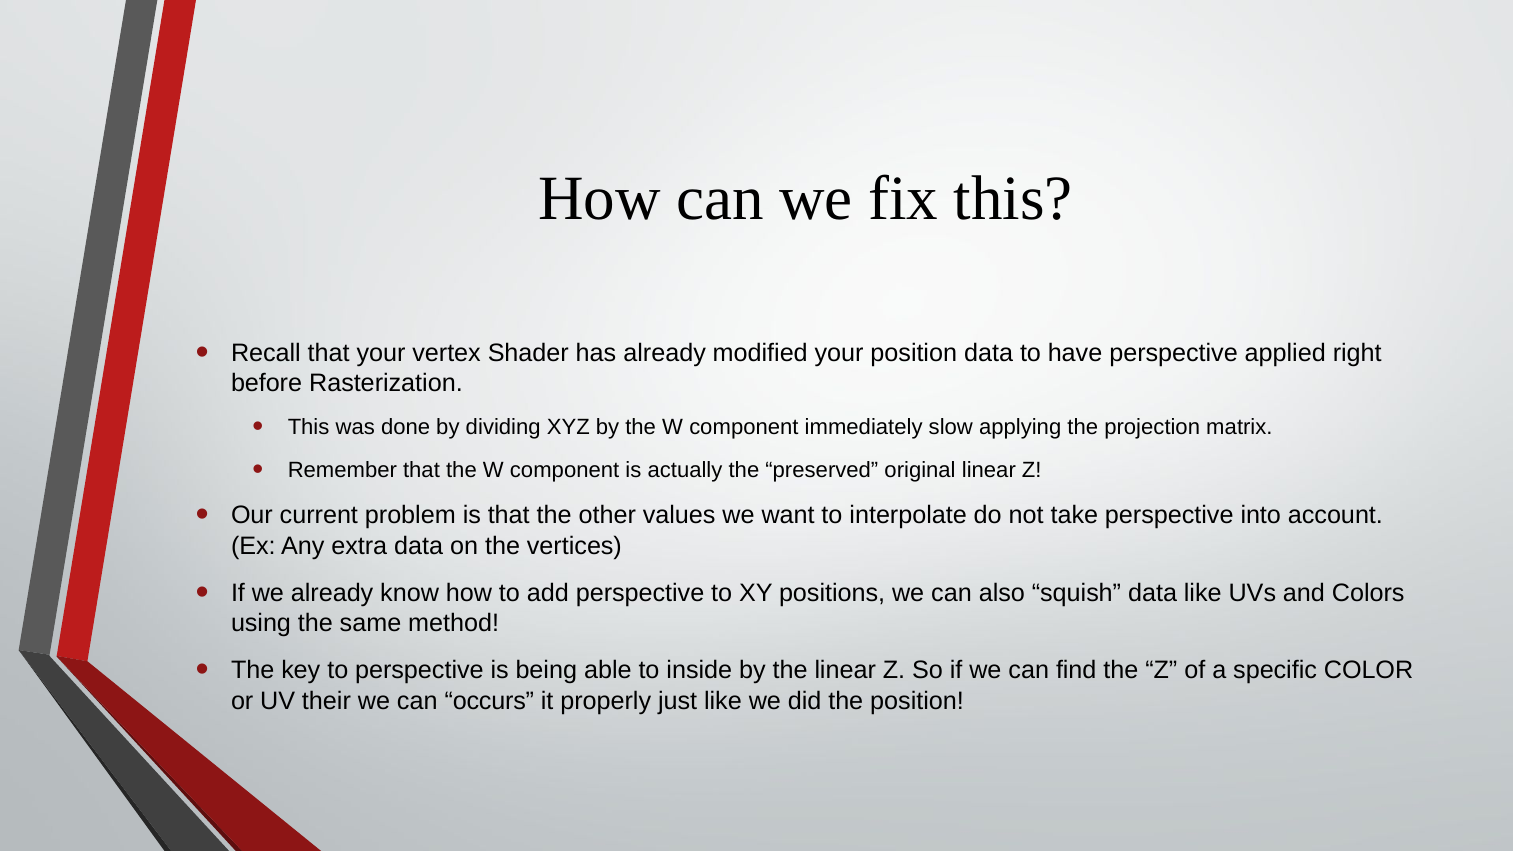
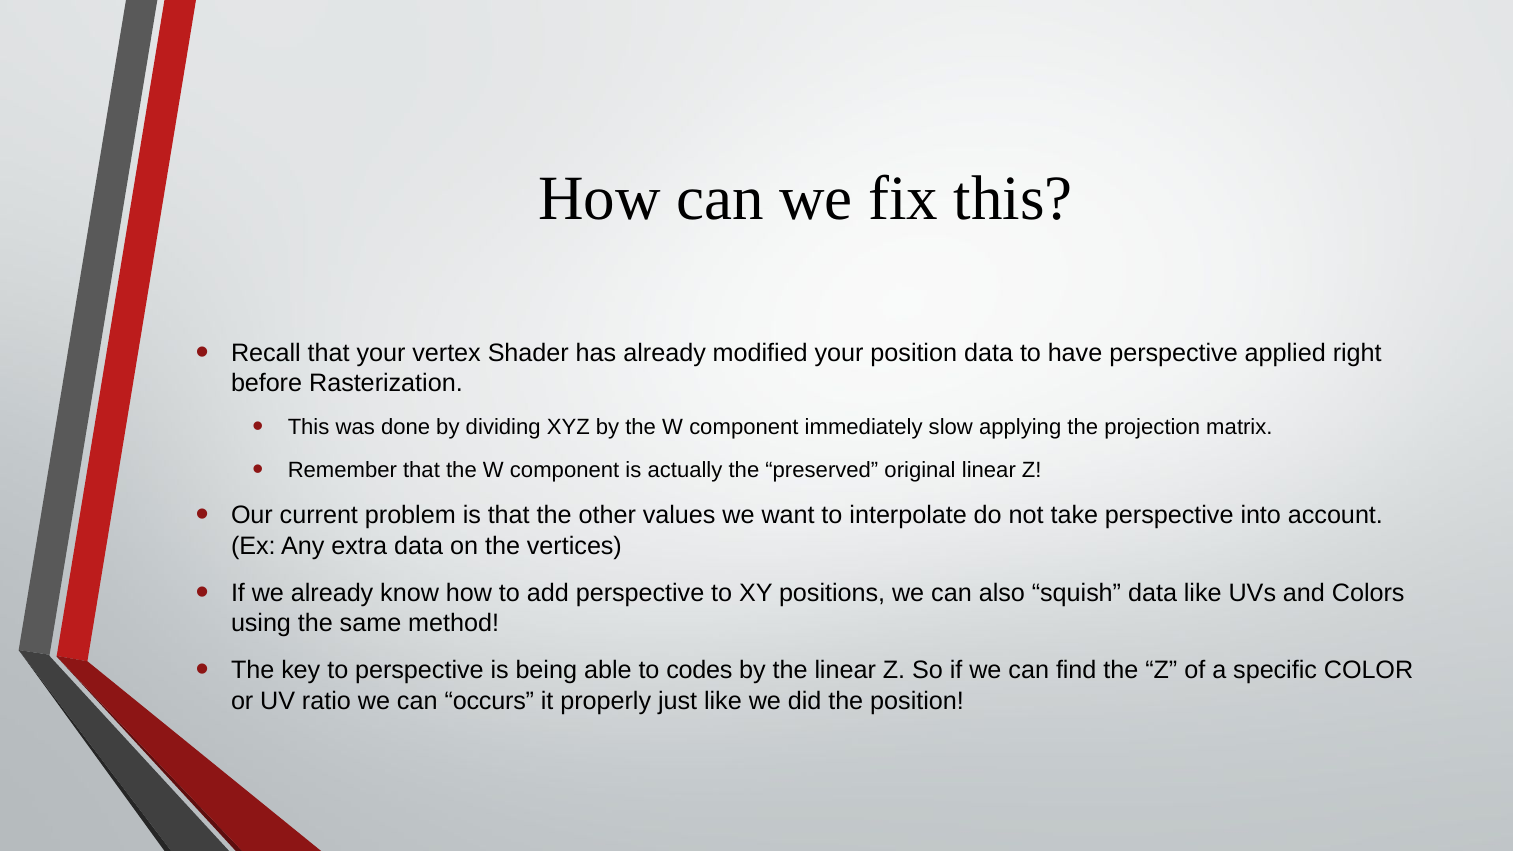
inside: inside -> codes
their: their -> ratio
